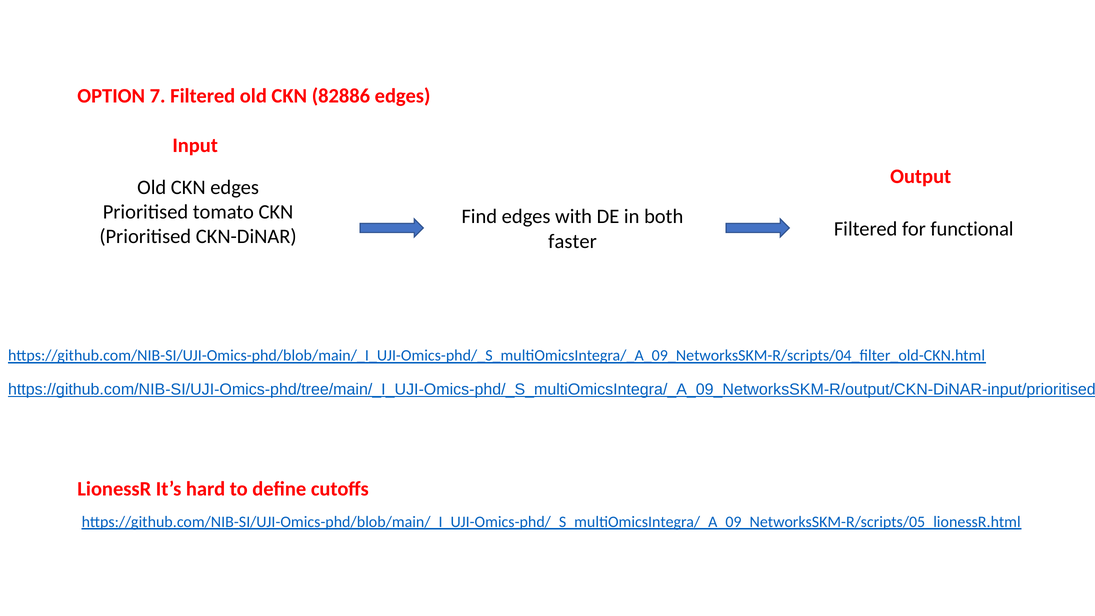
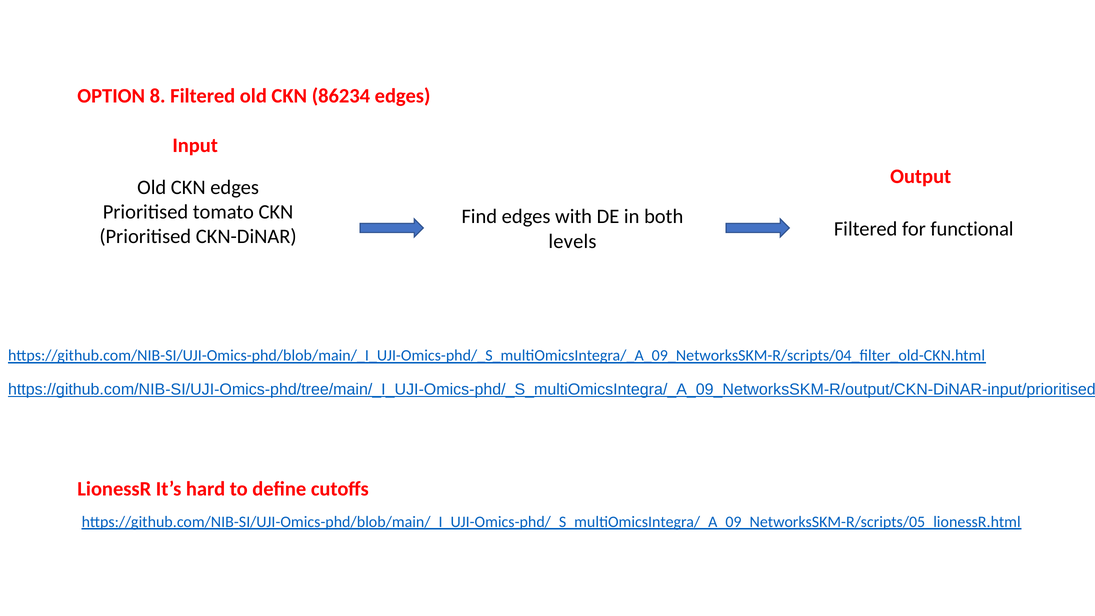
7: 7 -> 8
82886: 82886 -> 86234
faster: faster -> levels
